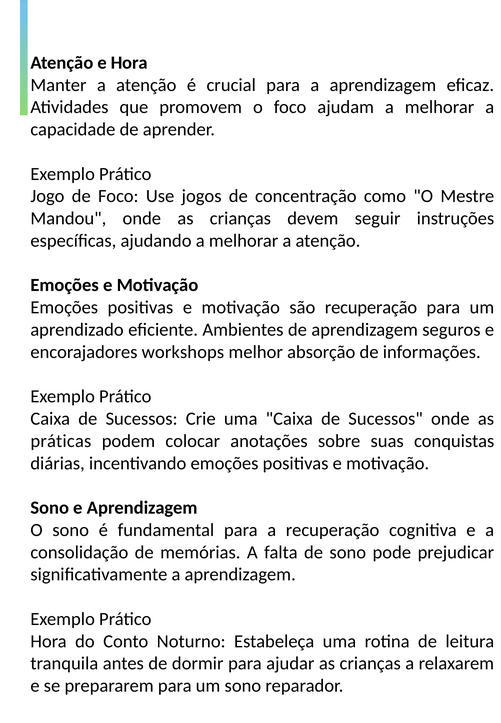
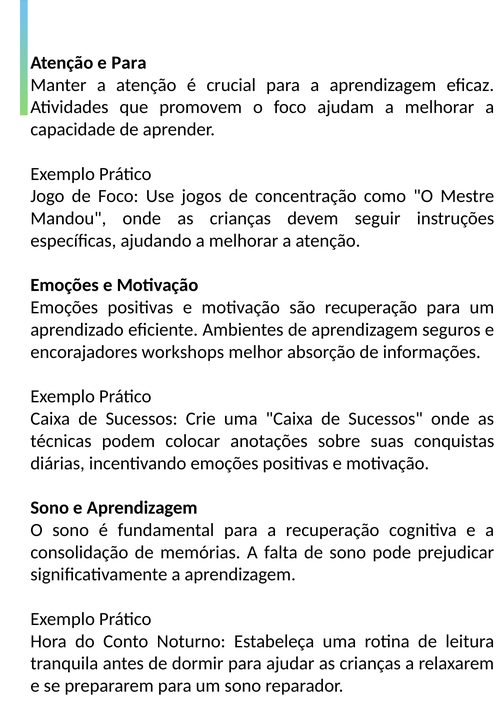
e Hora: Hora -> Para
práticas: práticas -> técnicas
